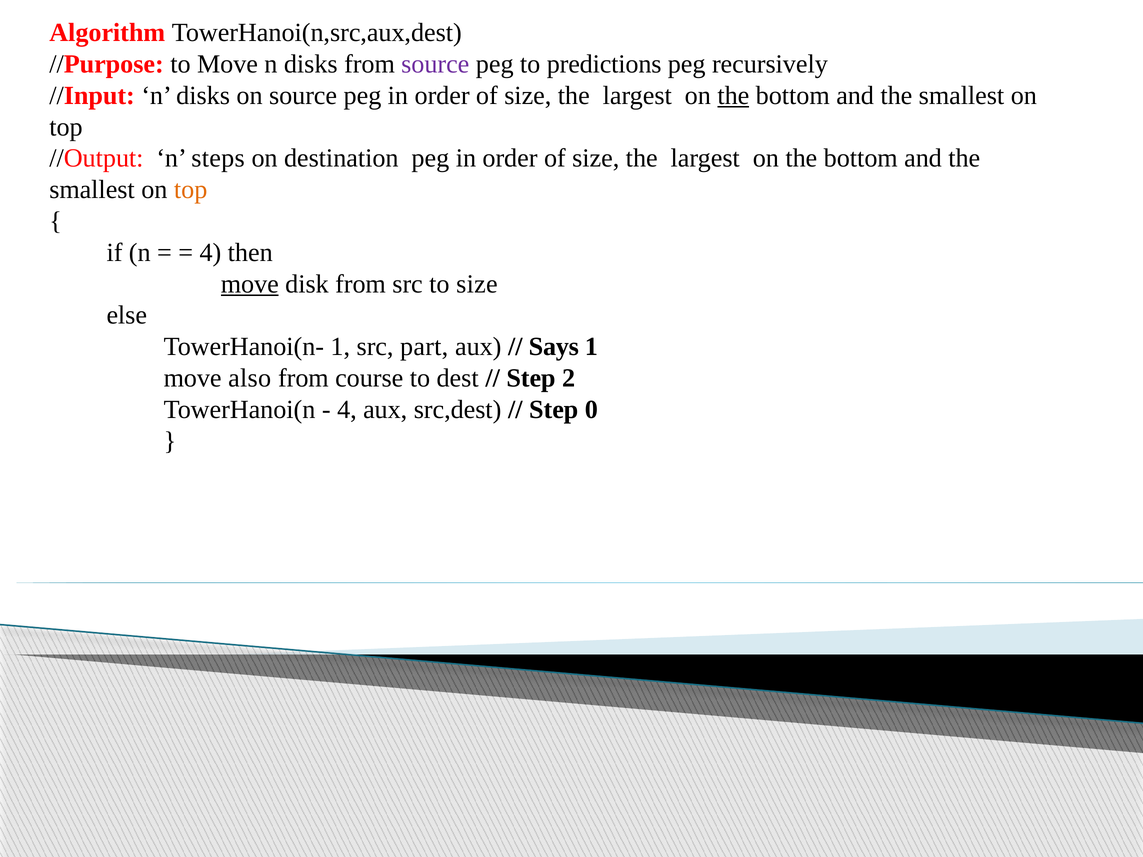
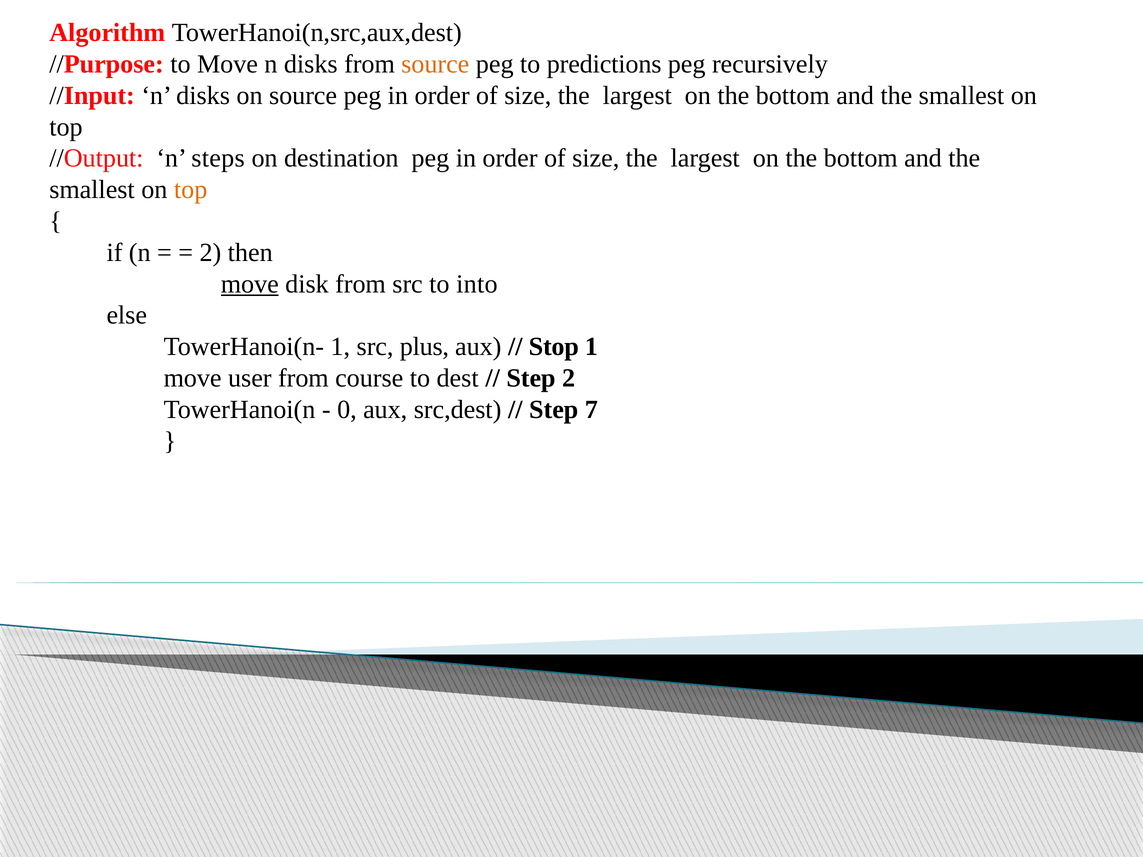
source at (435, 64) colour: purple -> orange
the at (733, 95) underline: present -> none
4 at (210, 253): 4 -> 2
to size: size -> into
part: part -> plus
Says: Says -> Stop
also: also -> user
4 at (347, 410): 4 -> 0
0: 0 -> 7
